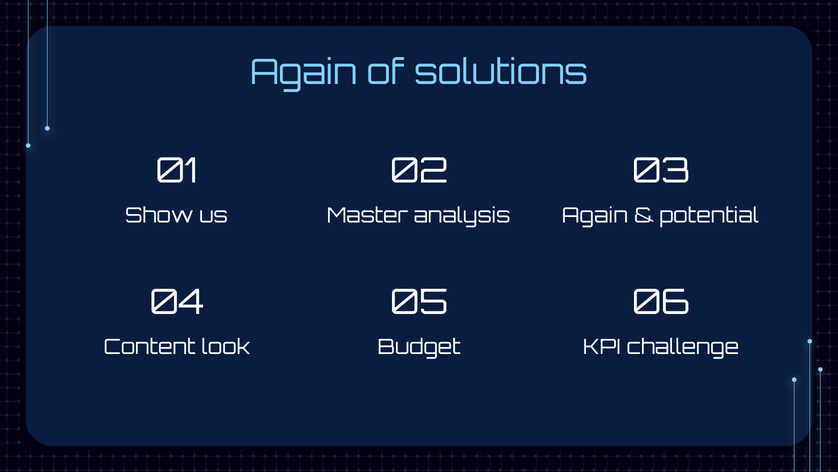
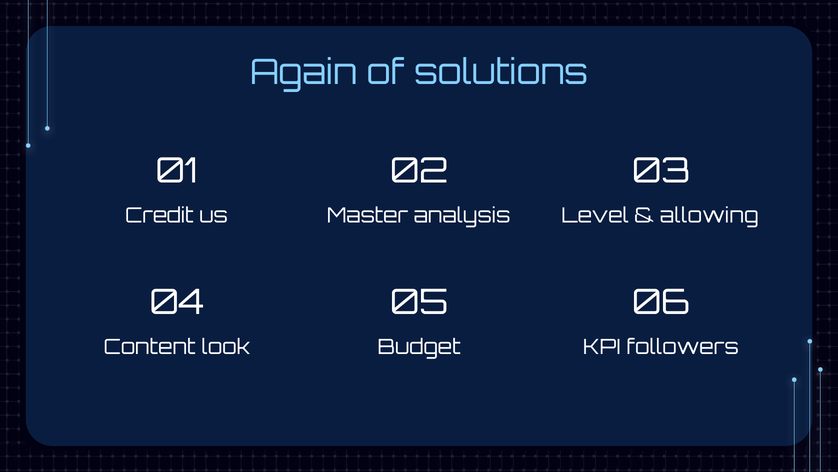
Show: Show -> Credit
analysis Again: Again -> Level
potential: potential -> allowing
challenge: challenge -> followers
